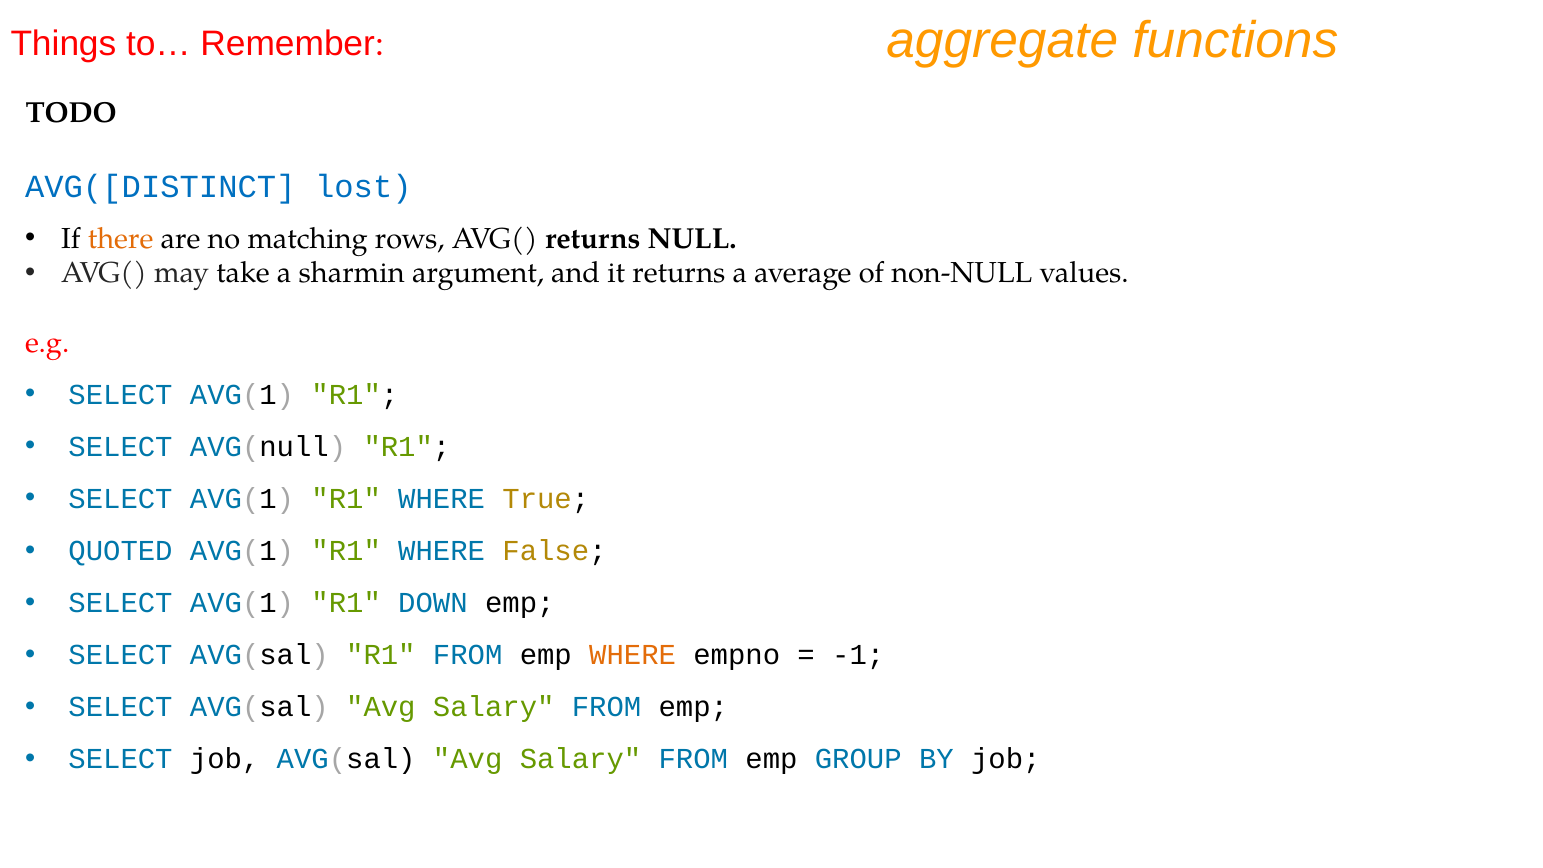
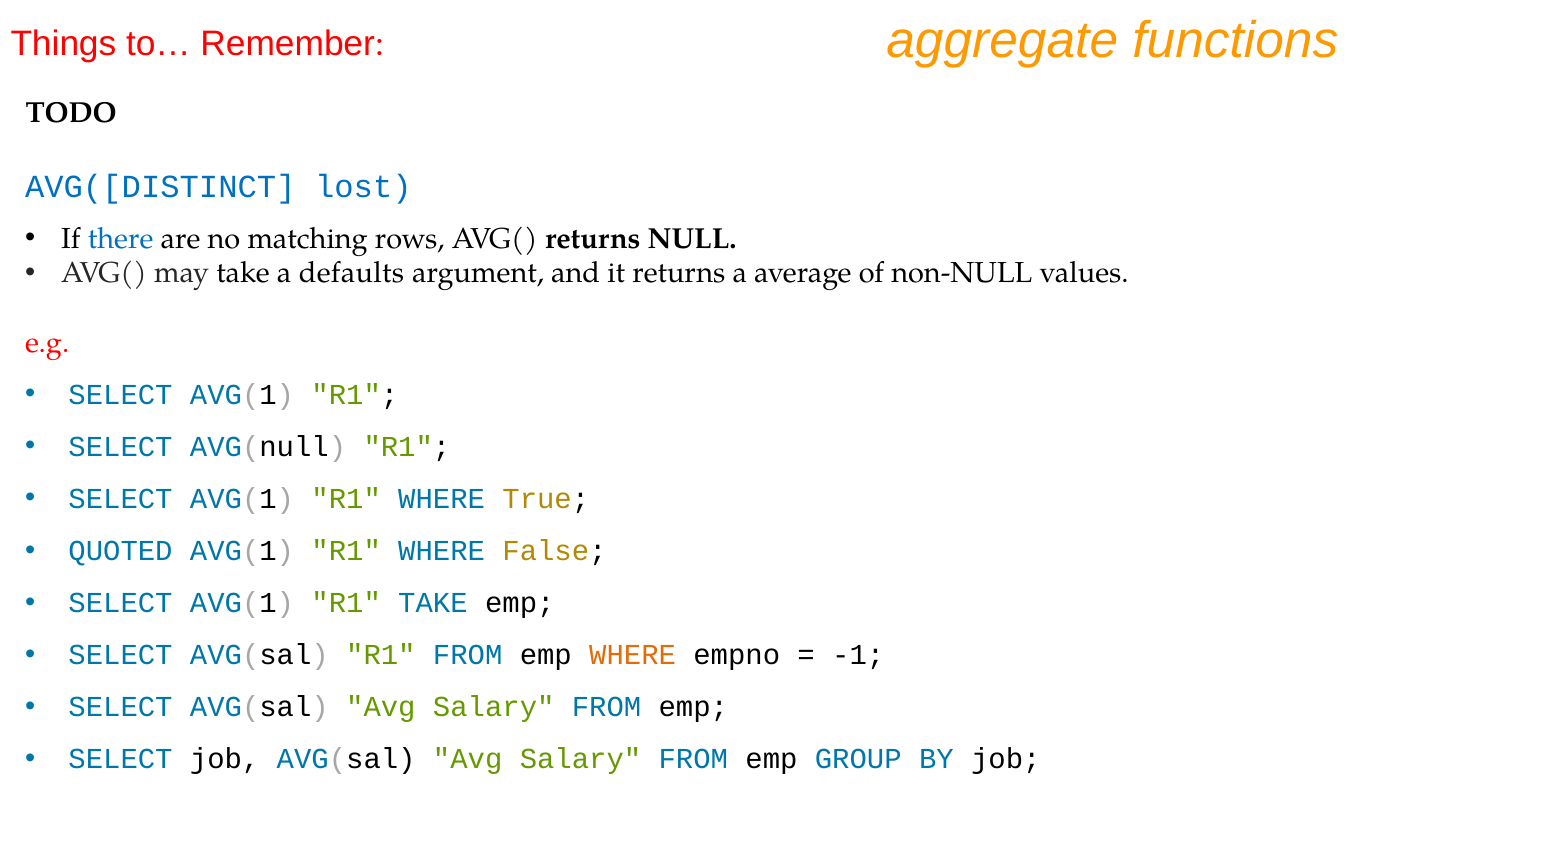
there colour: orange -> blue
sharmin: sharmin -> defaults
R1 DOWN: DOWN -> TAKE
